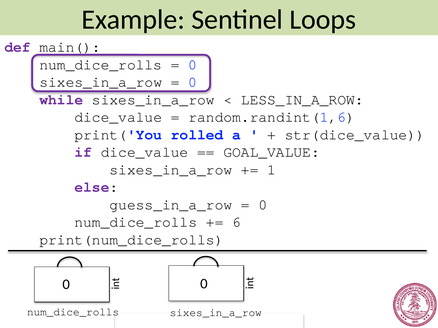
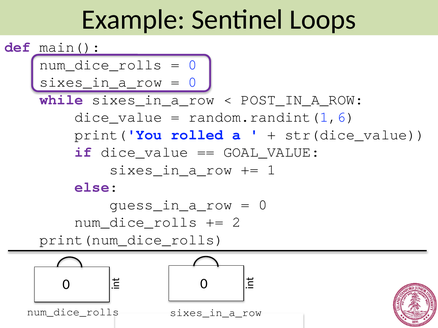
LESS_IN_A_ROW: LESS_IN_A_ROW -> POST_IN_A_ROW
6: 6 -> 2
